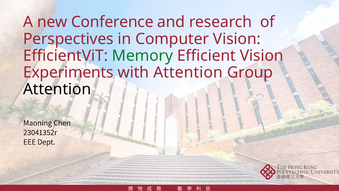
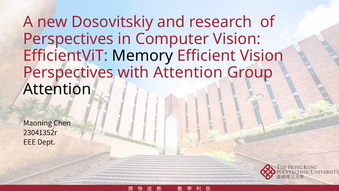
Conference: Conference -> Dosovitskiy
Memory colour: green -> black
Experiments at (68, 72): Experiments -> Perspectives
